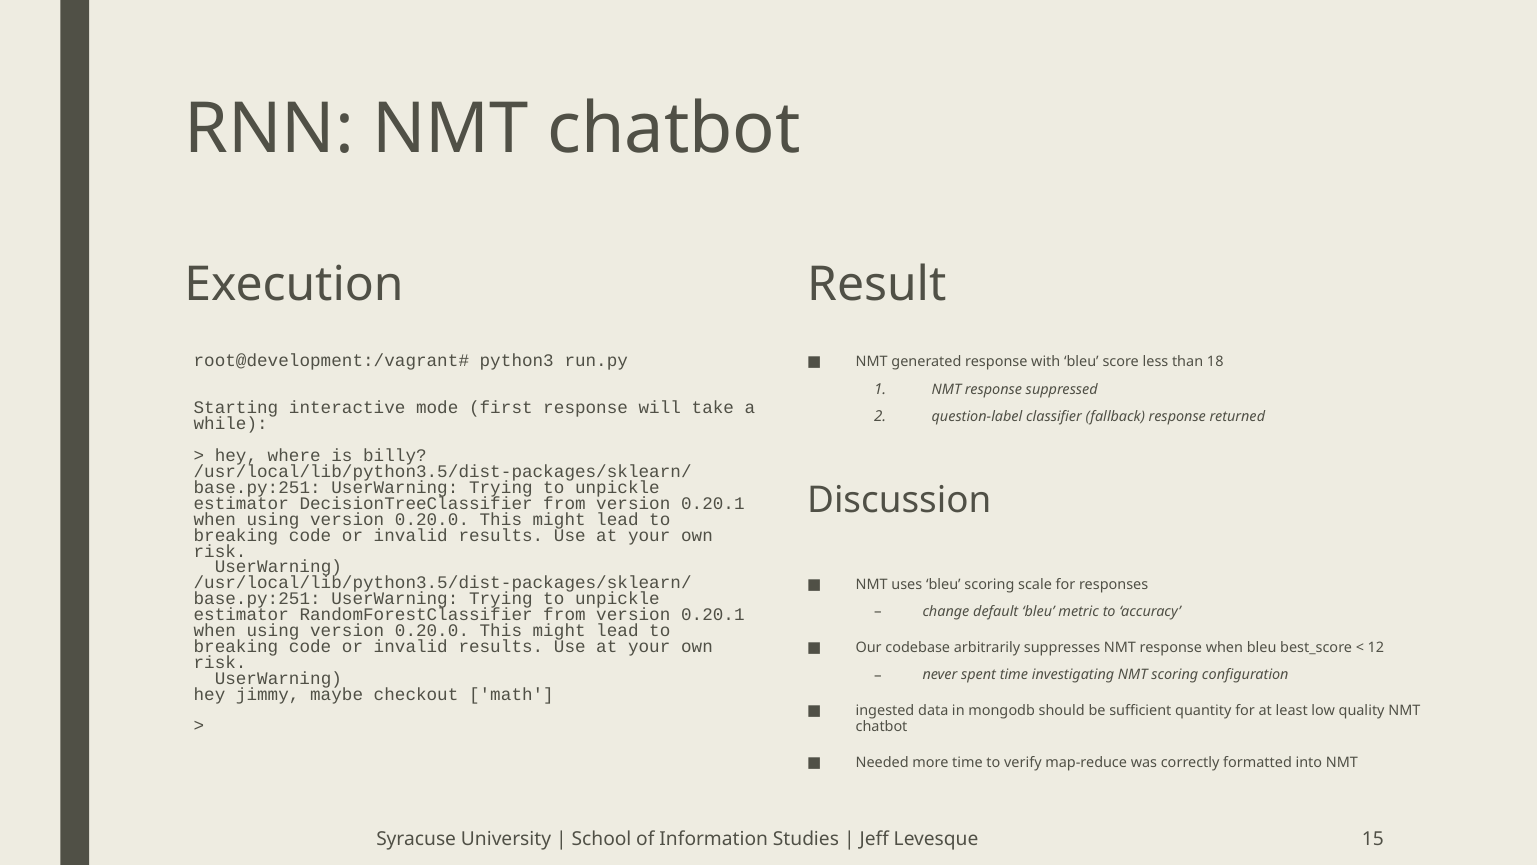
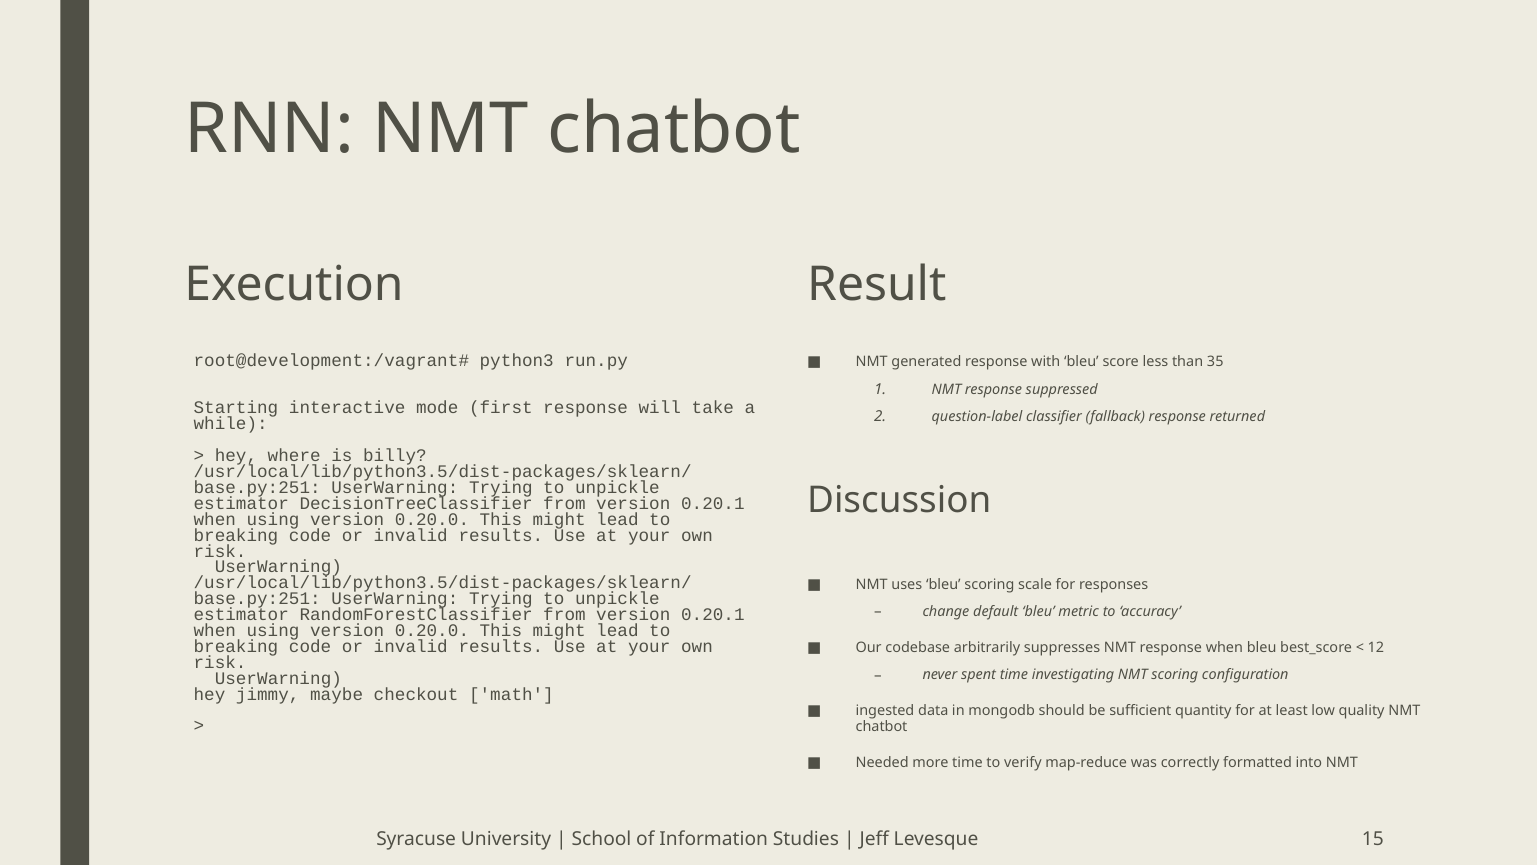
18: 18 -> 35
